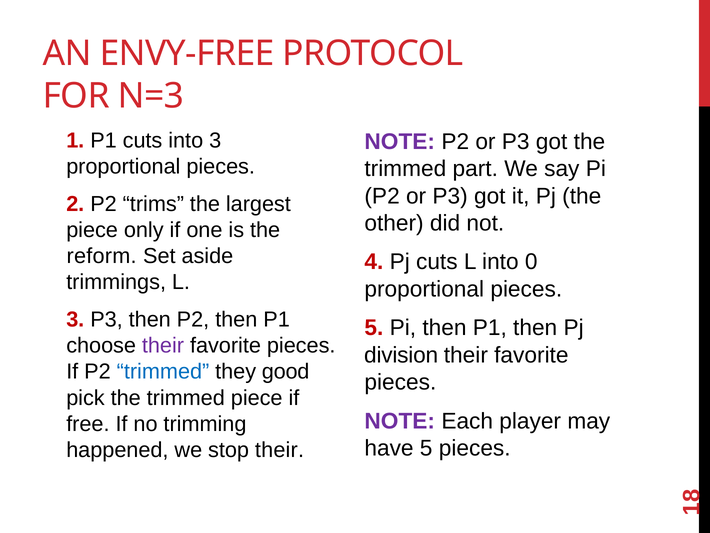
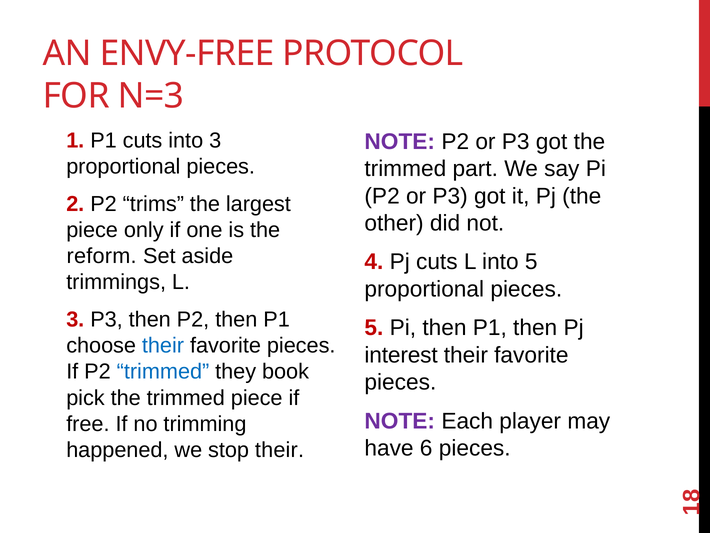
into 0: 0 -> 5
their at (163, 345) colour: purple -> blue
division: division -> interest
good: good -> book
have 5: 5 -> 6
